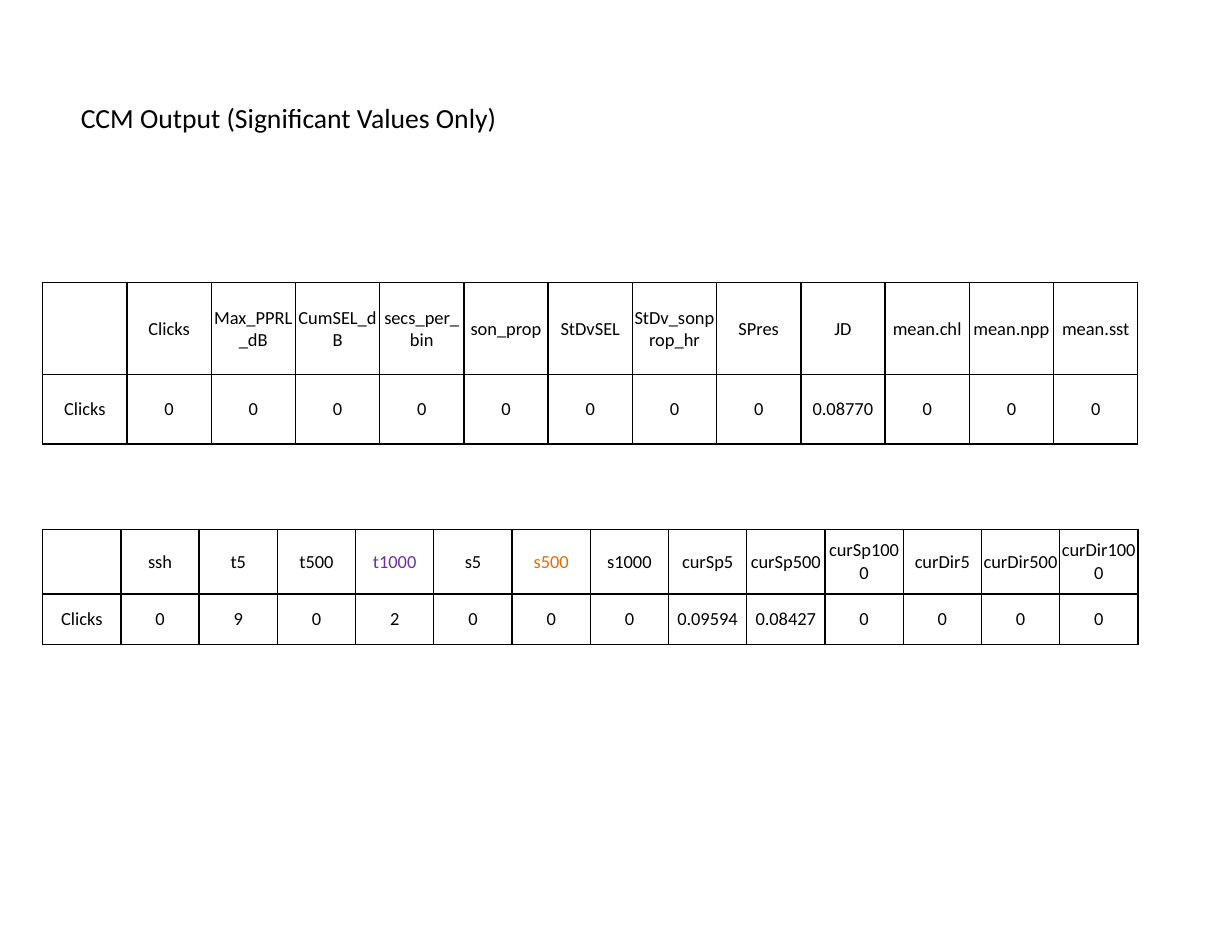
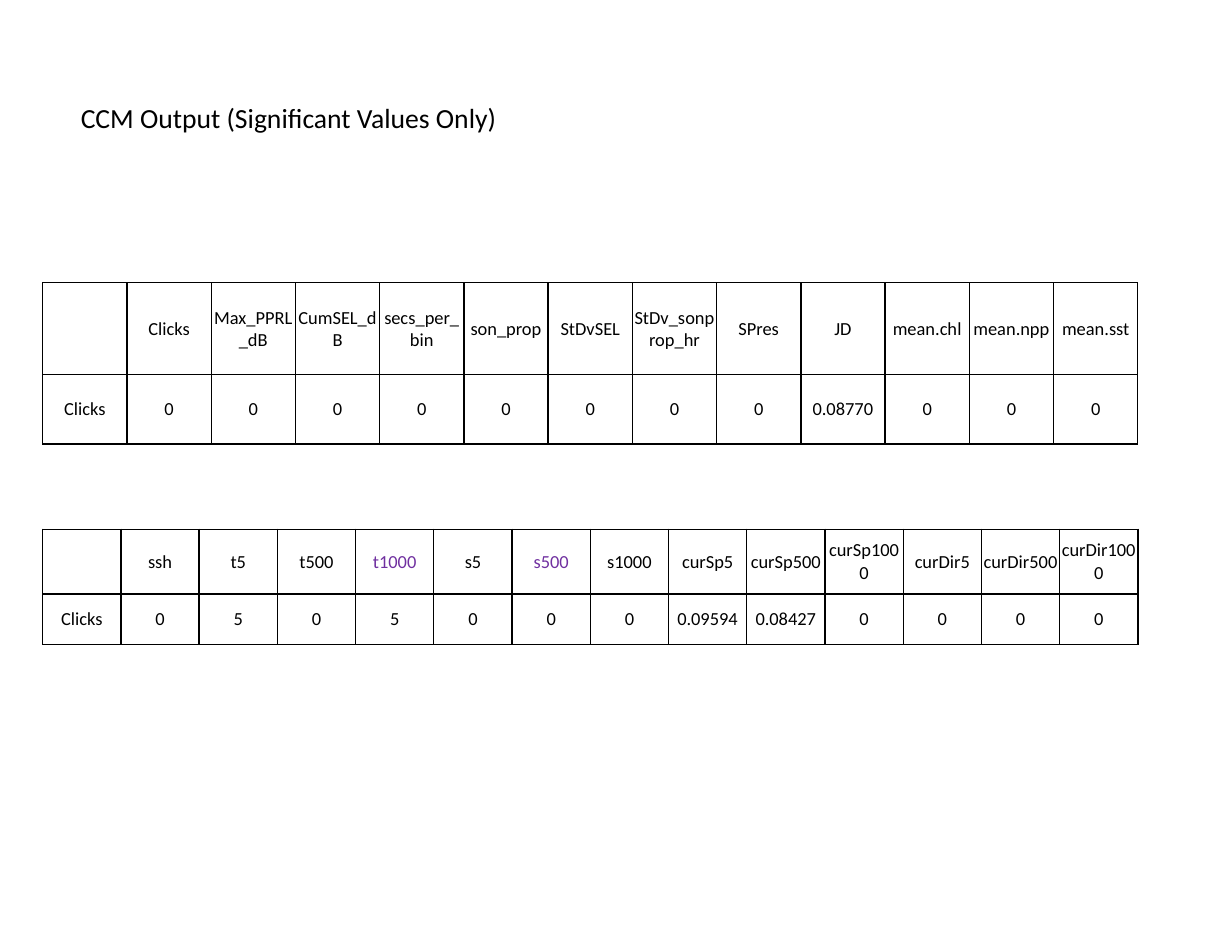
s500 colour: orange -> purple
Clicks 0 9: 9 -> 5
2 at (395, 620): 2 -> 5
